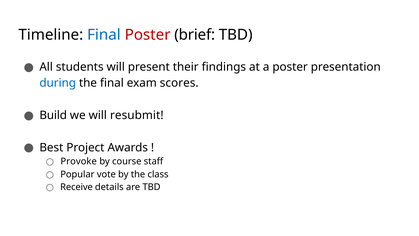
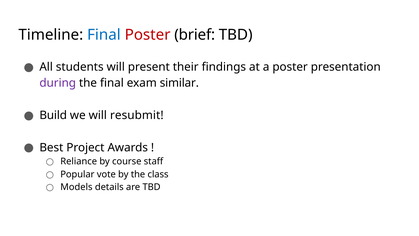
during colour: blue -> purple
scores: scores -> similar
Provoke: Provoke -> Reliance
Receive: Receive -> Models
